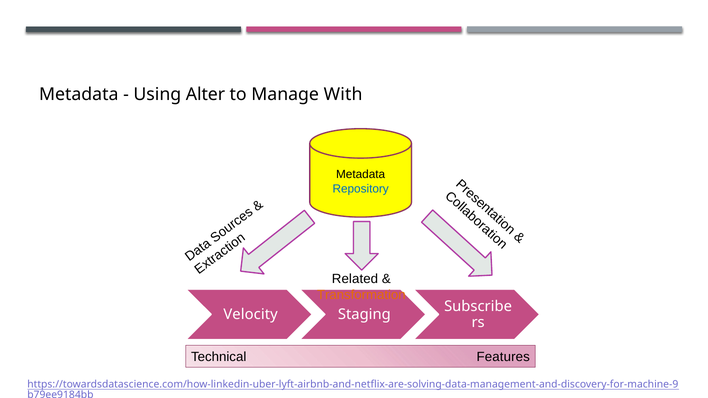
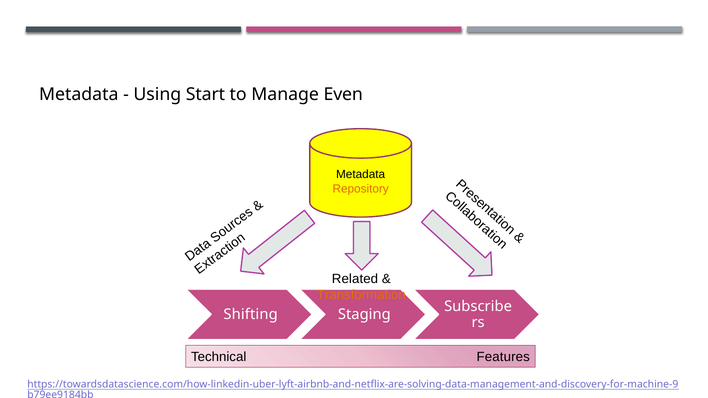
Alter: Alter -> Start
With: With -> Even
Repository colour: blue -> orange
Velocity: Velocity -> Shifting
